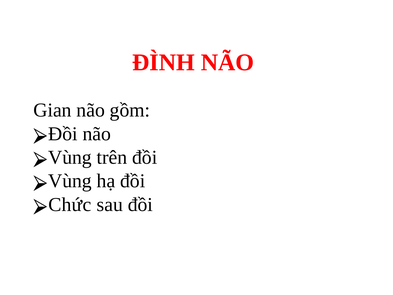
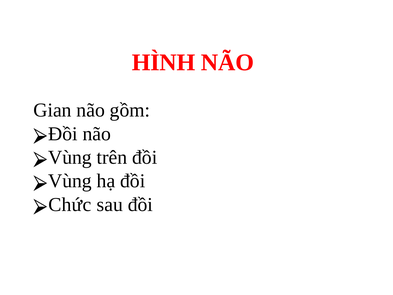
ĐÌNH: ĐÌNH -> HÌNH
